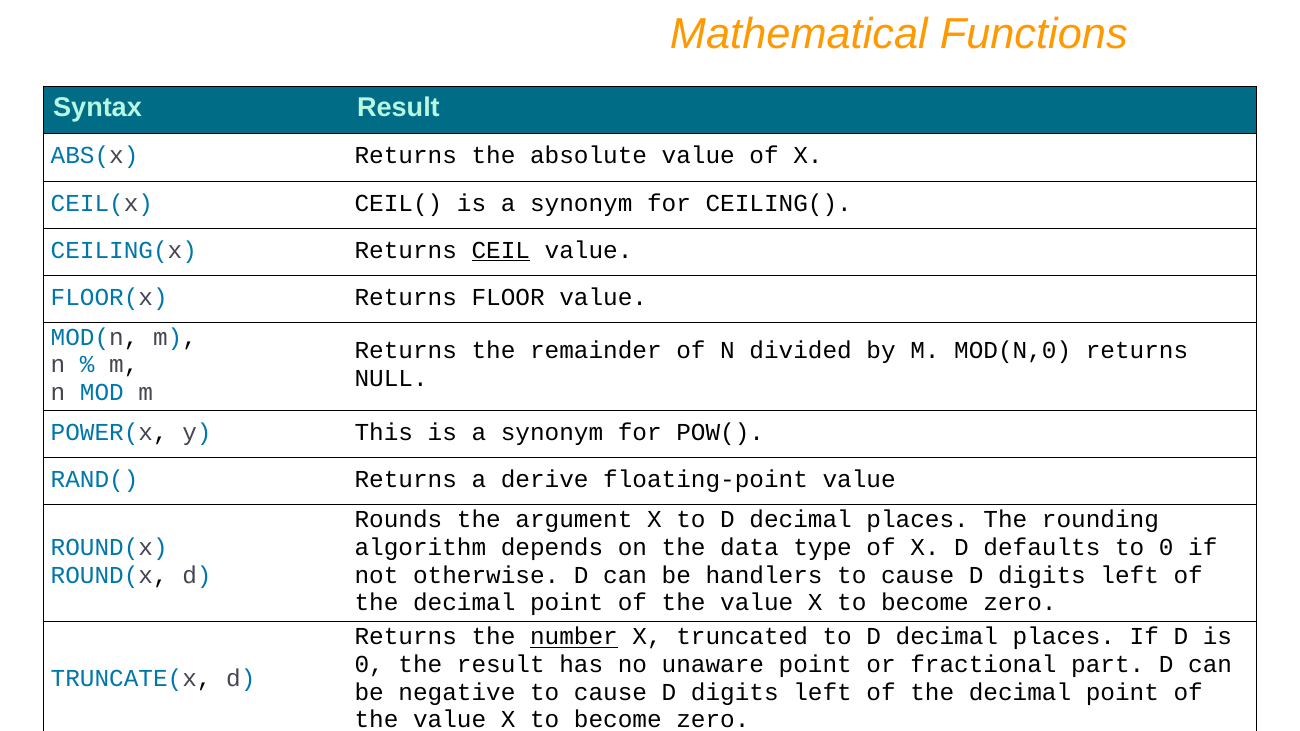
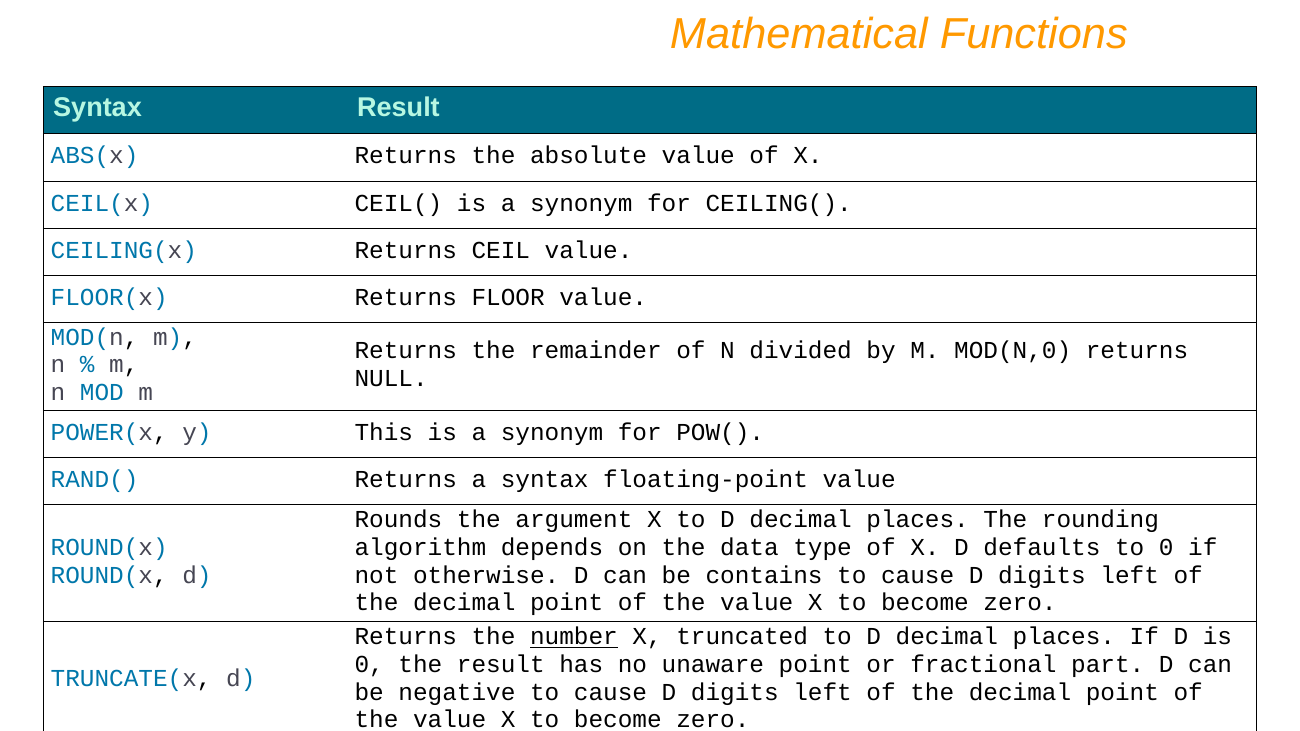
CEIL underline: present -> none
a derive: derive -> syntax
handlers: handlers -> contains
